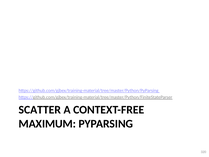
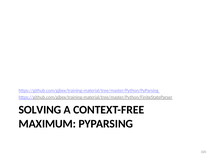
SCATTER: SCATTER -> SOLVING
